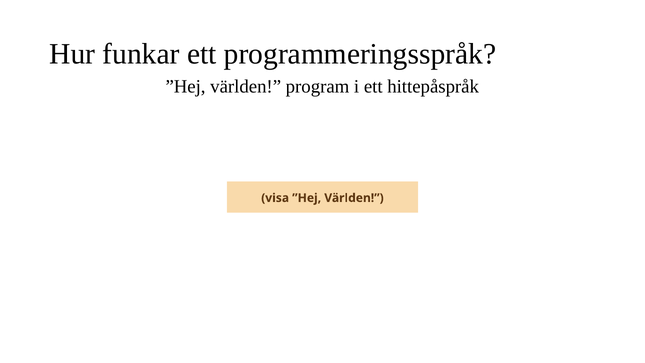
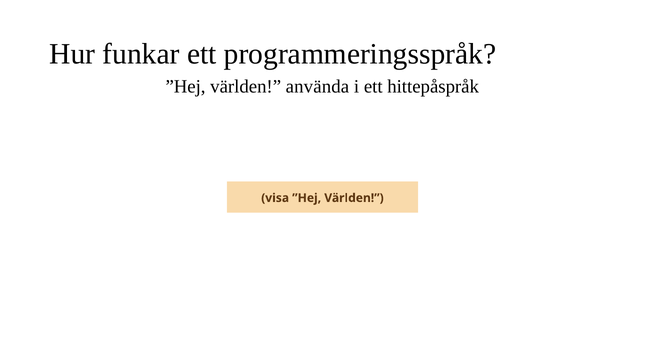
program: program -> använda
